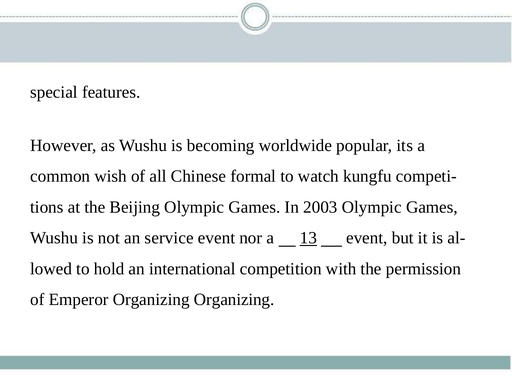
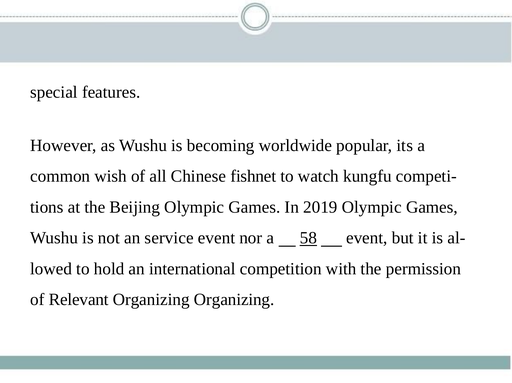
formal: formal -> fishnet
2003: 2003 -> 2019
13: 13 -> 58
Emperor: Emperor -> Relevant
